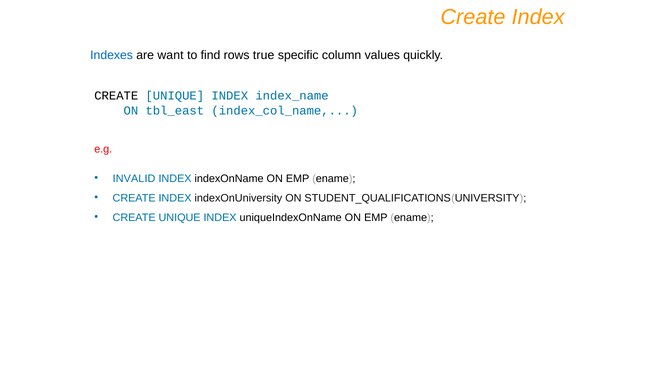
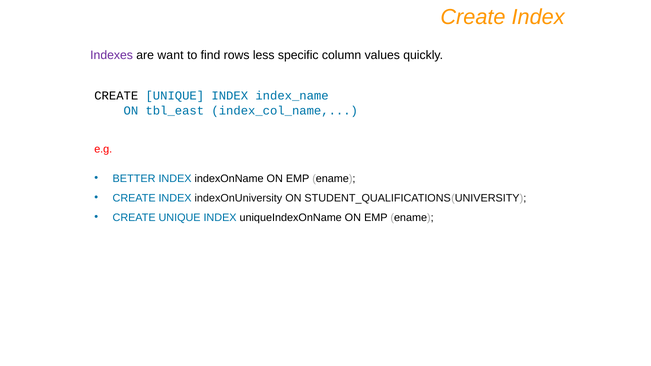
Indexes colour: blue -> purple
true: true -> less
INVALID: INVALID -> BETTER
